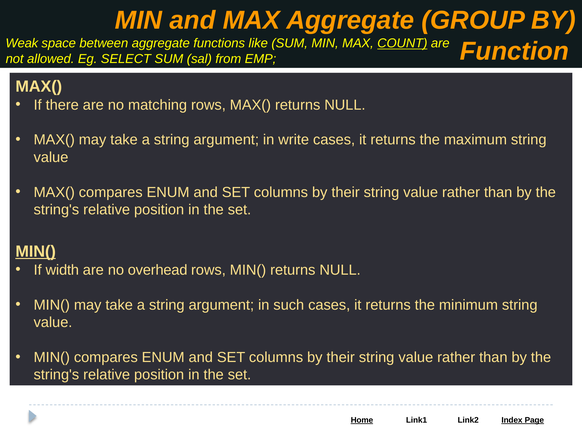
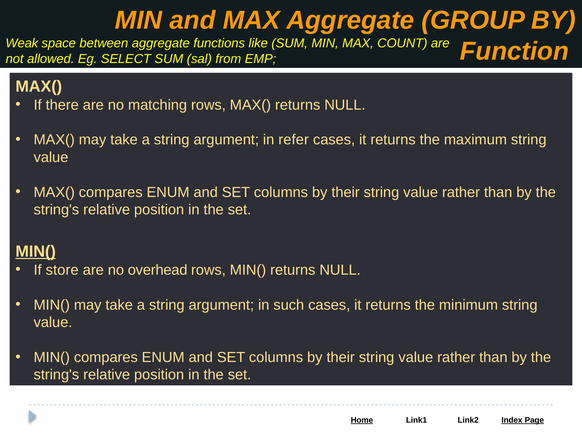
COUNT underline: present -> none
write: write -> refer
width: width -> store
